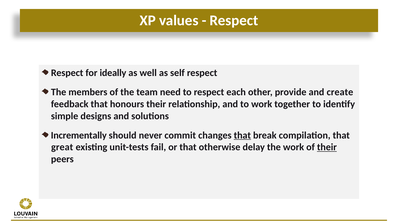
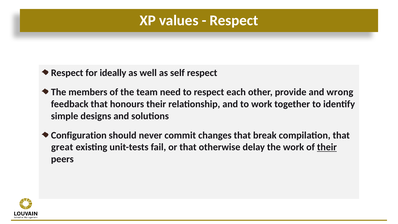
create: create -> wrong
Incrementally: Incrementally -> Configuration
that at (242, 135) underline: present -> none
